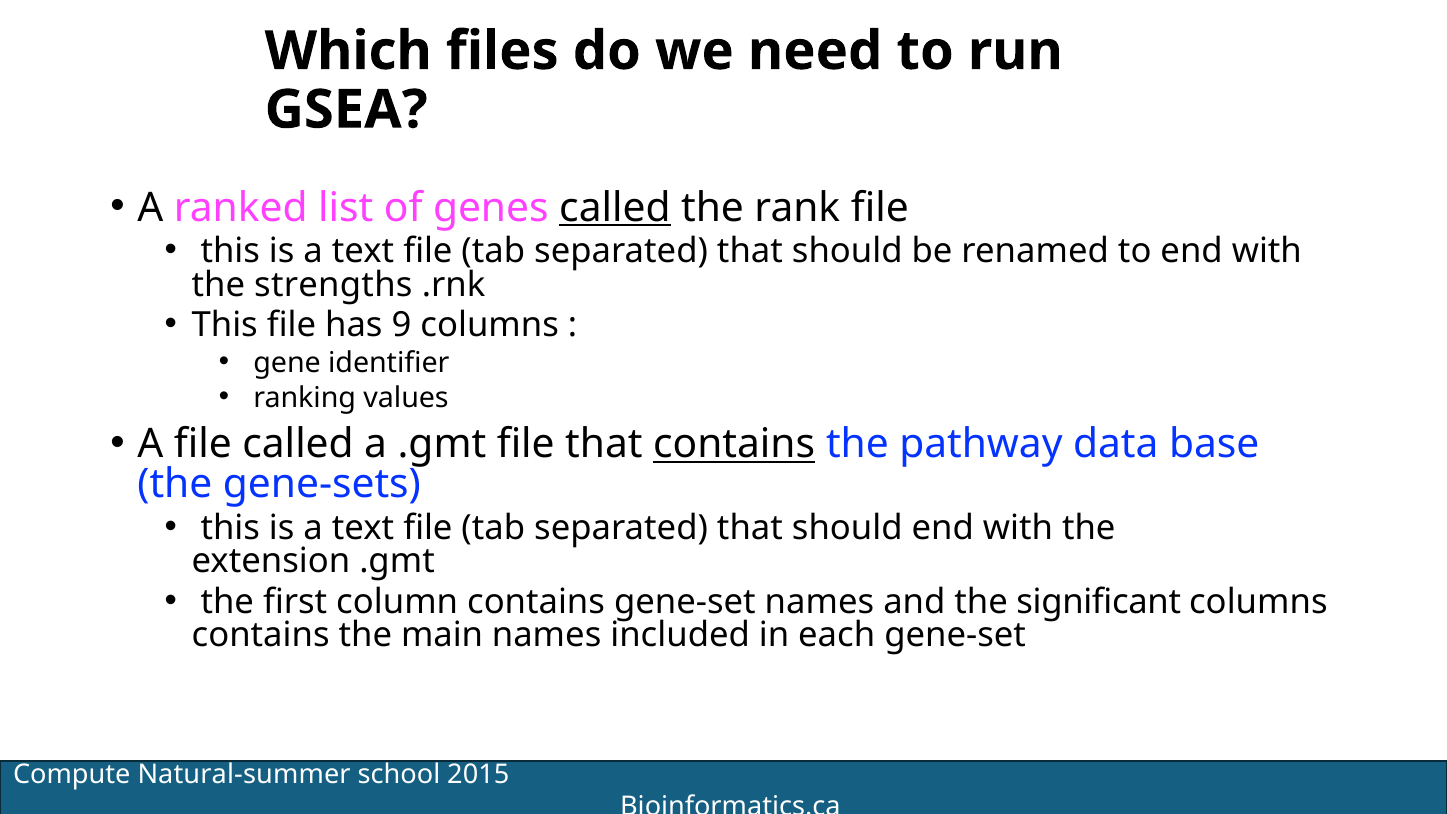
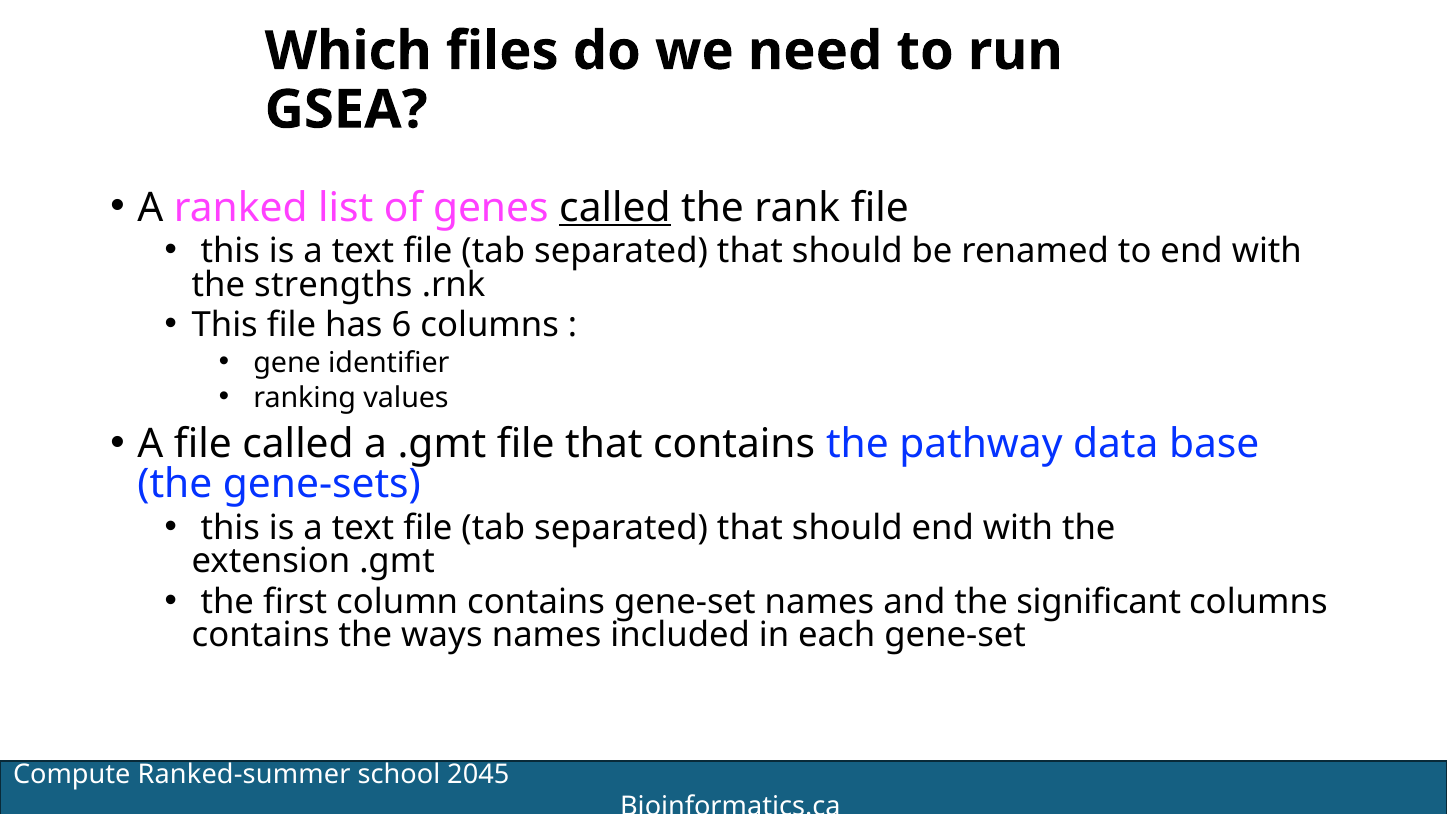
9: 9 -> 6
contains at (734, 444) underline: present -> none
main: main -> ways
Natural-summer: Natural-summer -> Ranked-summer
2015: 2015 -> 2045
